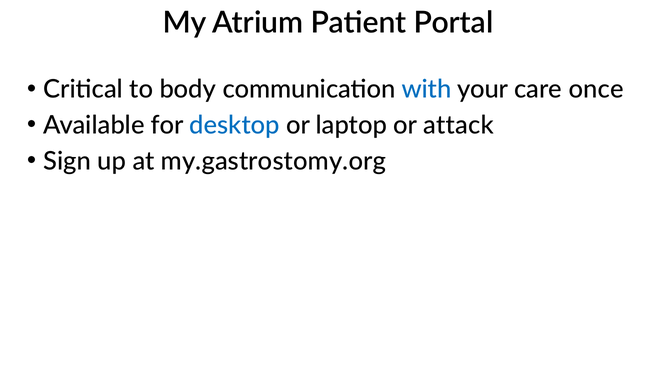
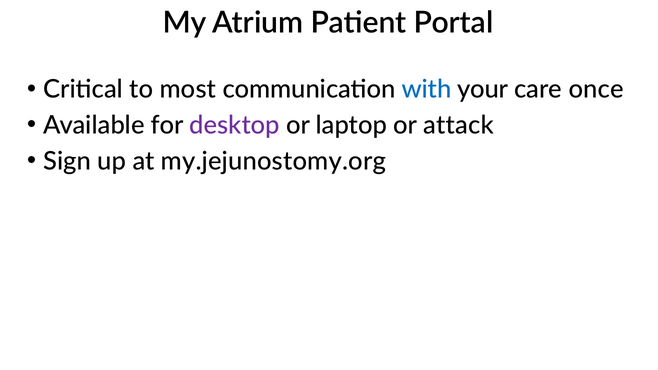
body: body -> most
desktop colour: blue -> purple
my.gastrostomy.org: my.gastrostomy.org -> my.jejunostomy.org
